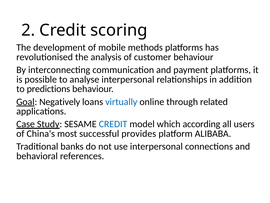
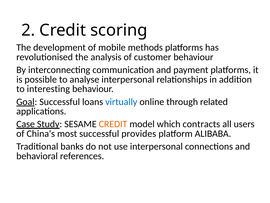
predictions: predictions -> interesting
Goal Negatively: Negatively -> Successful
CREDIT at (113, 124) colour: blue -> orange
according: according -> contracts
